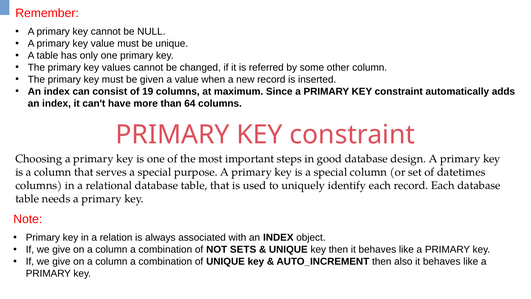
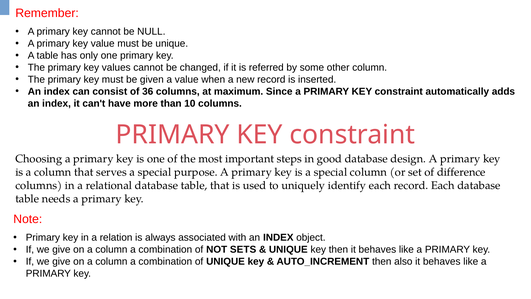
19: 19 -> 36
64: 64 -> 10
datetimes: datetimes -> difference
